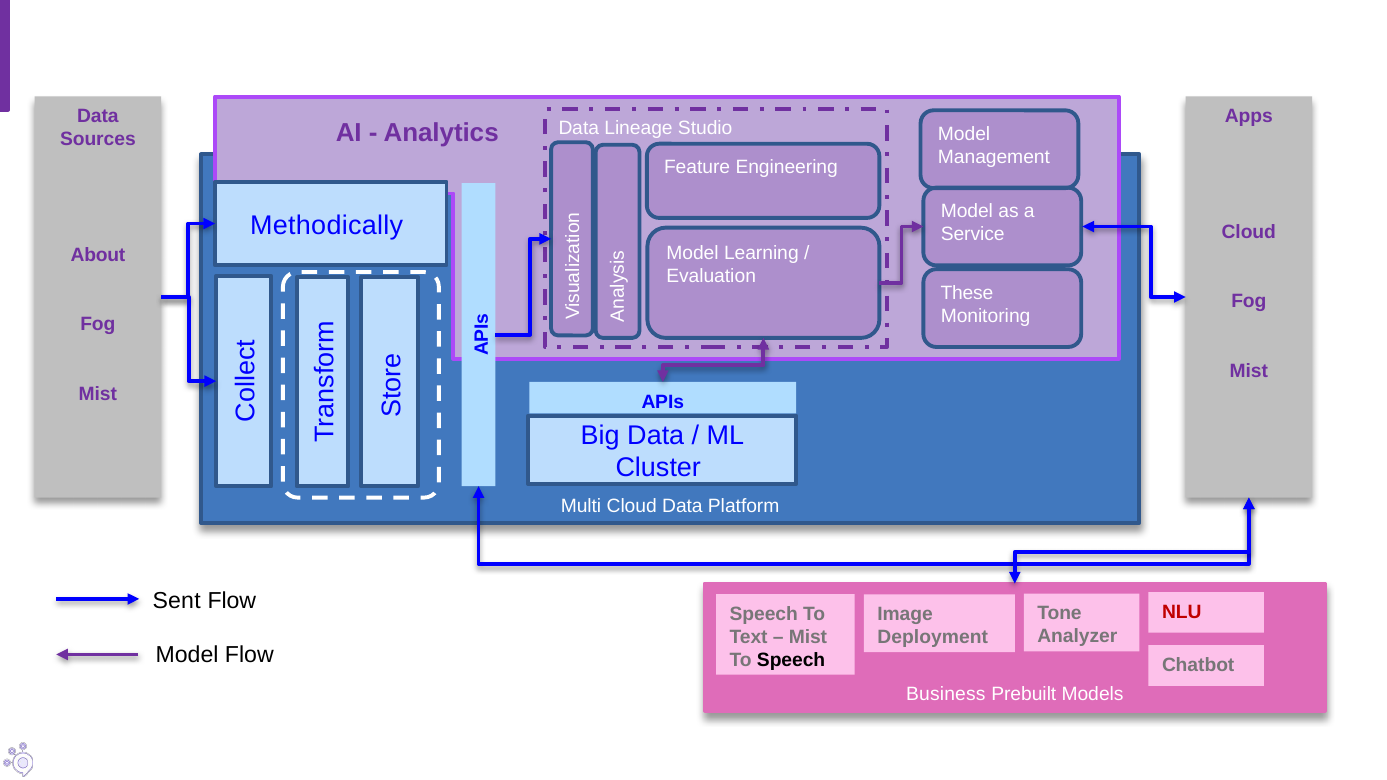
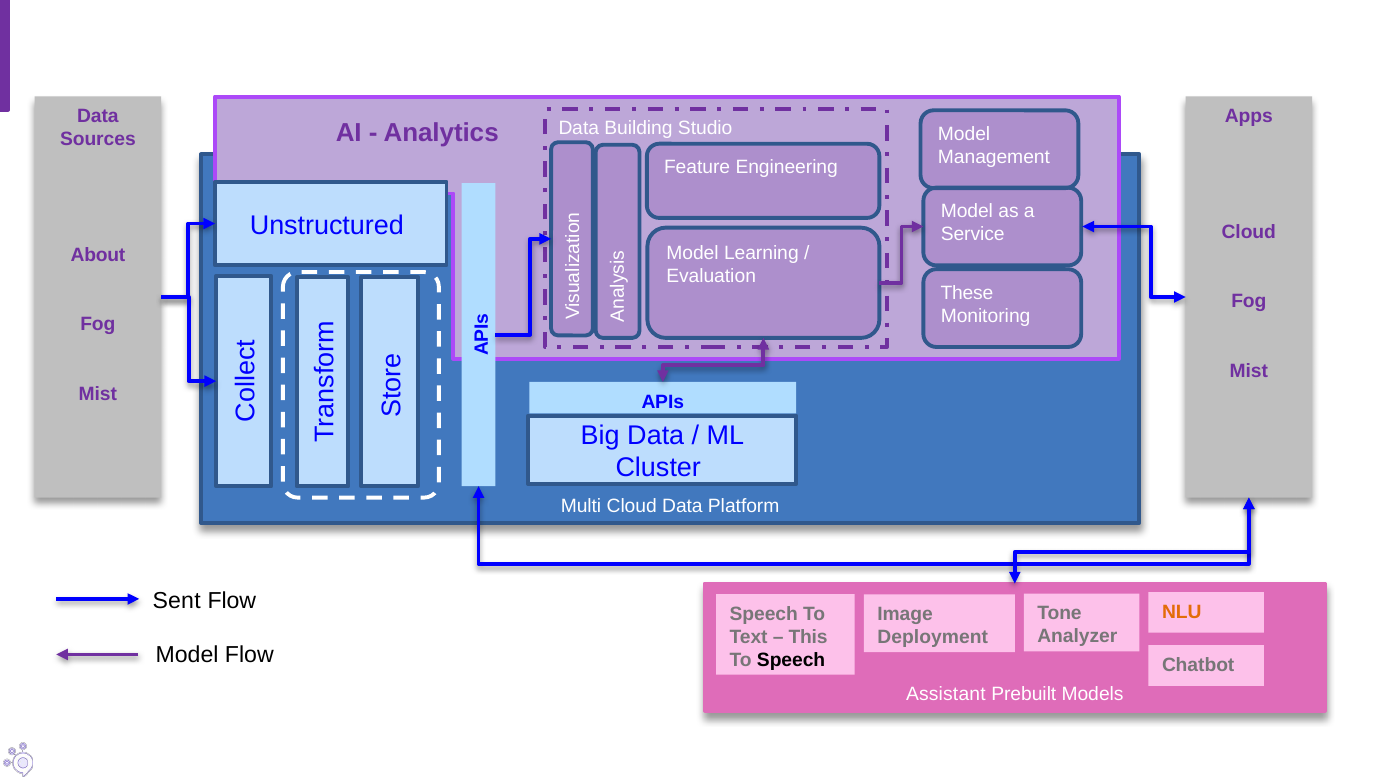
Lineage: Lineage -> Building
Methodically: Methodically -> Unstructured
NLU colour: red -> orange
Mist at (808, 637): Mist -> This
Business: Business -> Assistant
